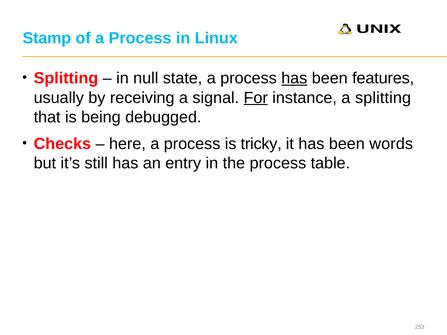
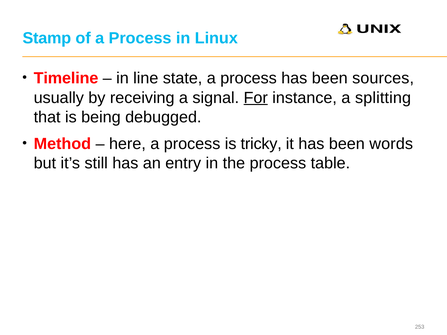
Splitting at (66, 78): Splitting -> Timeline
null: null -> line
has at (294, 78) underline: present -> none
features: features -> sources
Checks: Checks -> Method
